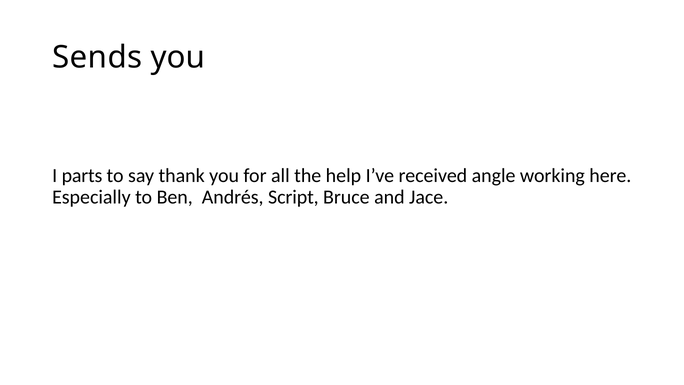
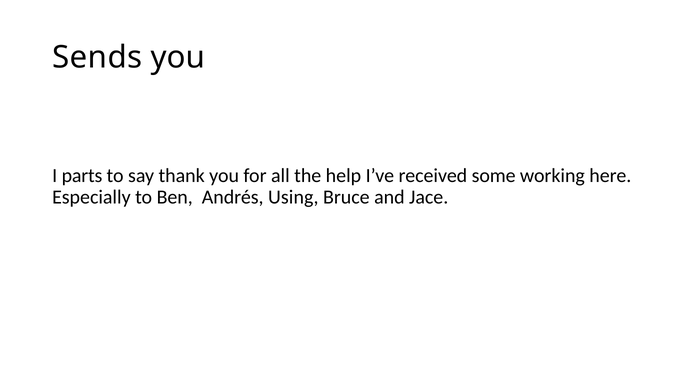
angle: angle -> some
Script: Script -> Using
